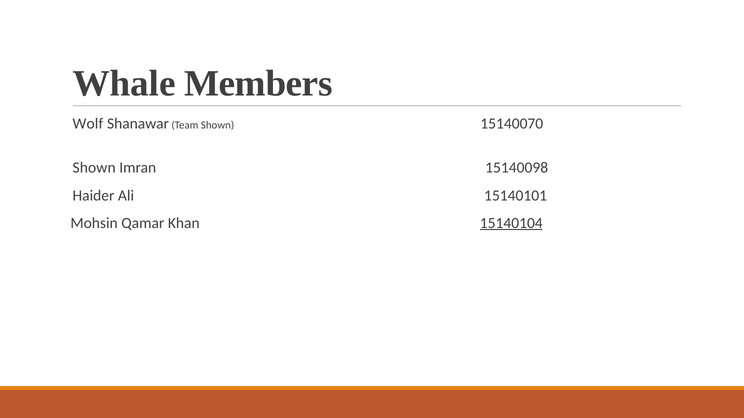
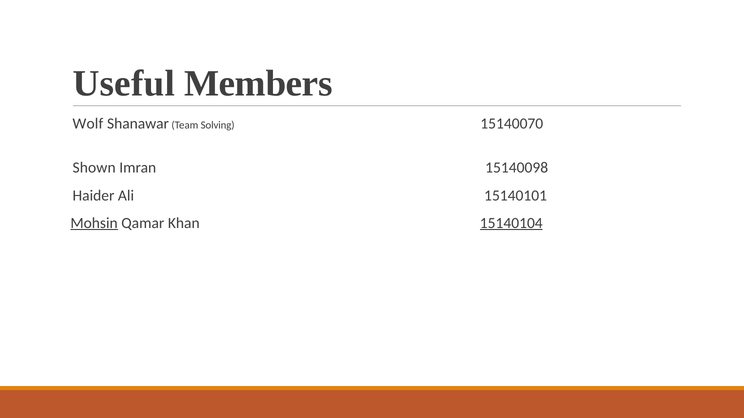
Whale: Whale -> Useful
Team Shown: Shown -> Solving
Mohsin underline: none -> present
